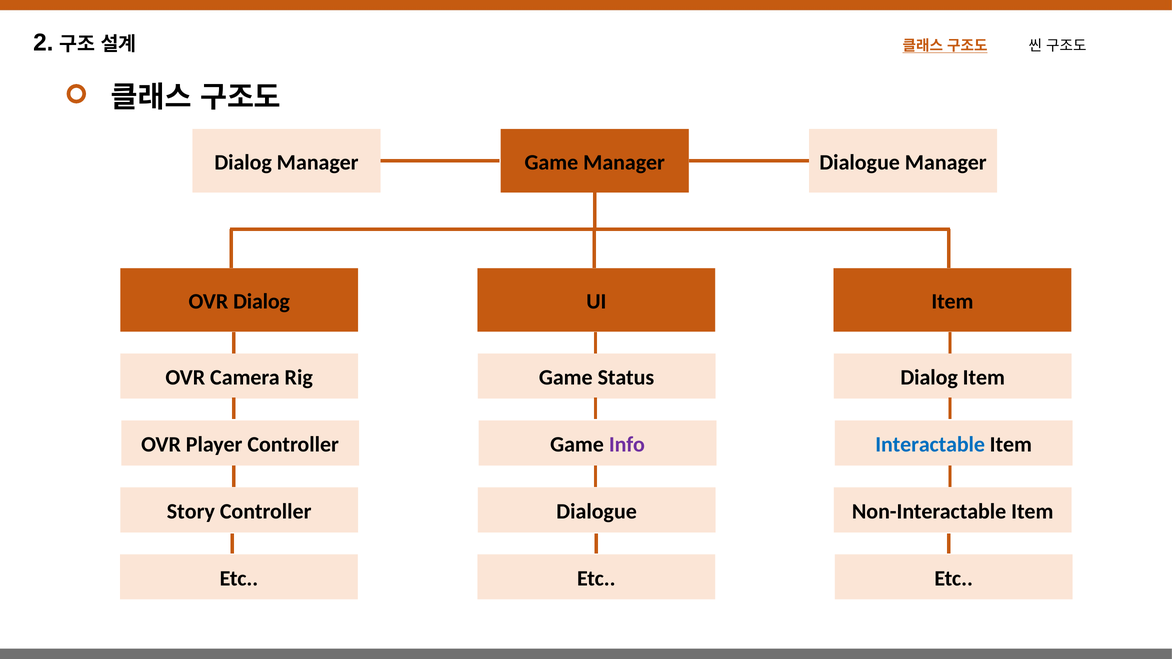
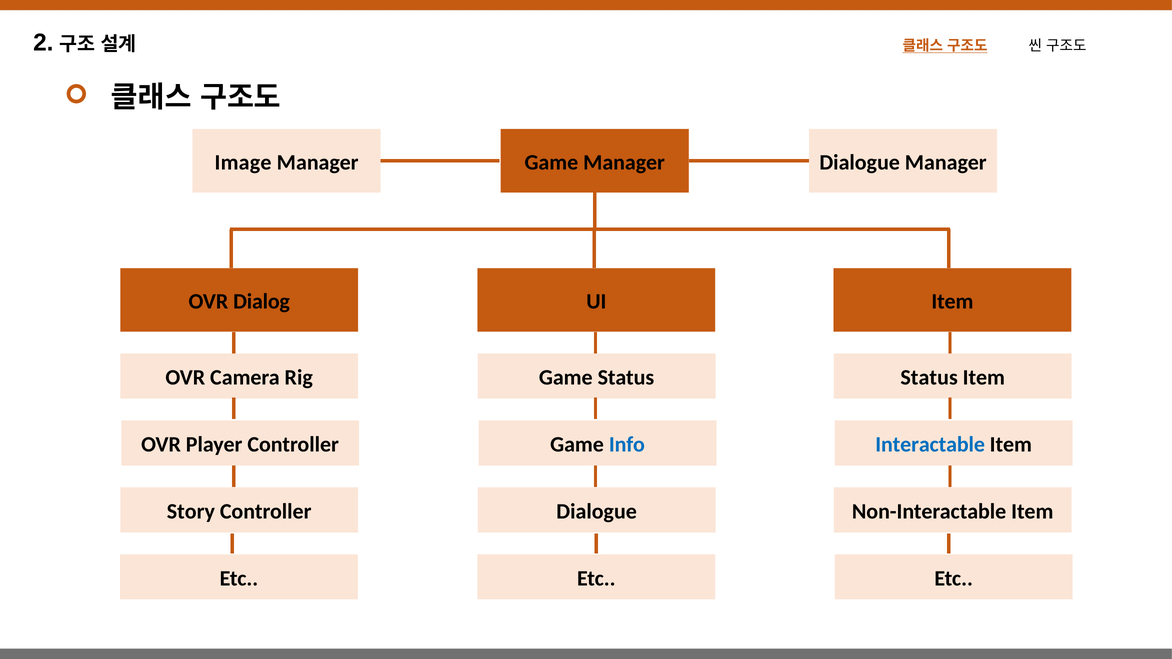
Dialog at (243, 162): Dialog -> Image
Dialog at (929, 378): Dialog -> Status
Info colour: purple -> blue
